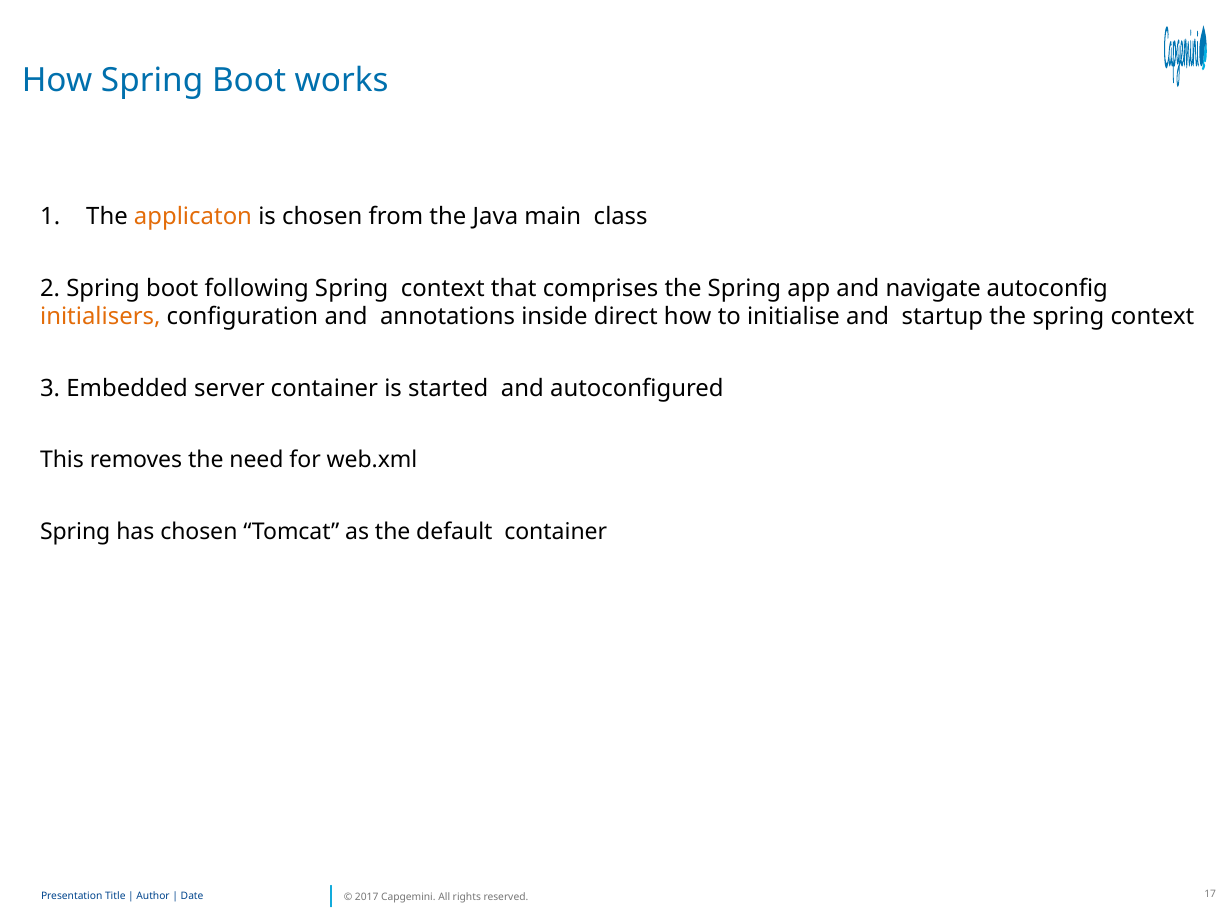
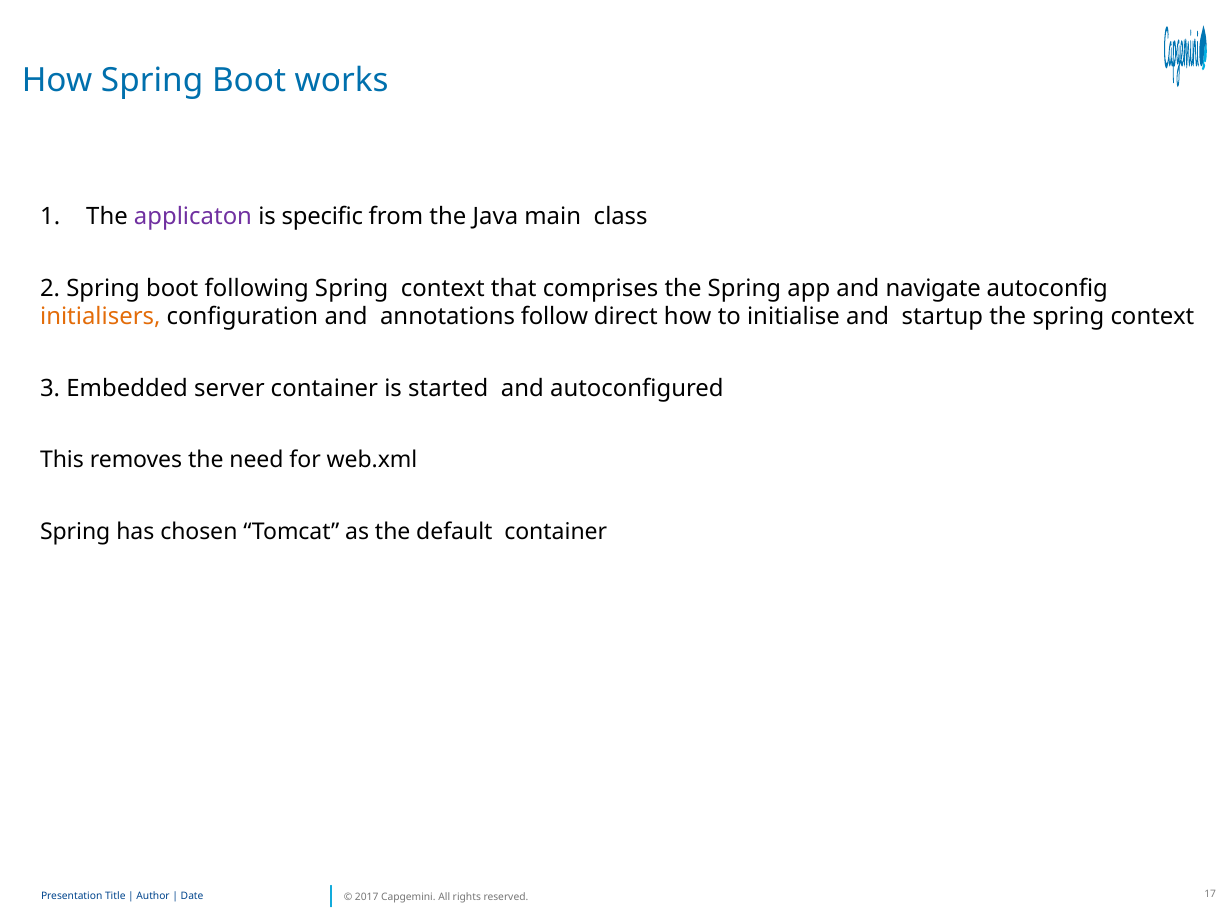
applicaton colour: orange -> purple
is chosen: chosen -> specific
inside: inside -> follow
